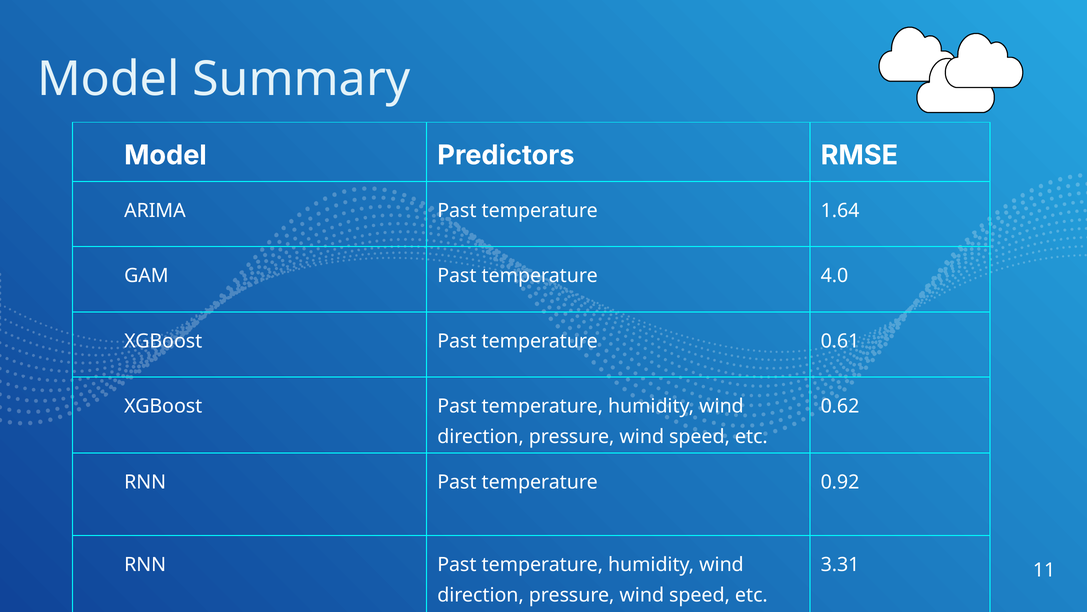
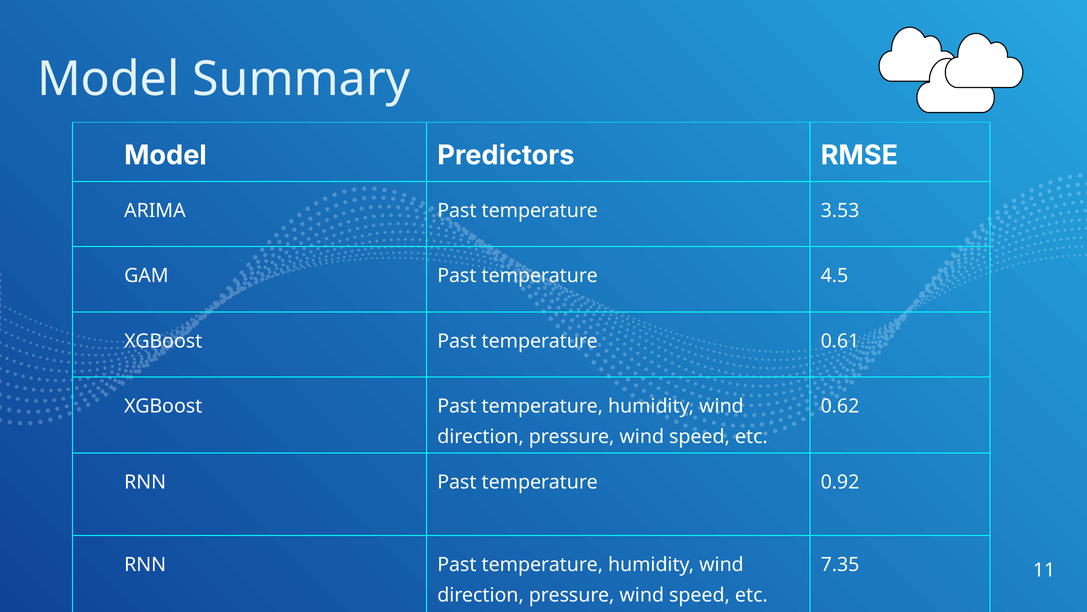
1.64: 1.64 -> 3.53
4.0: 4.0 -> 4.5
3.31: 3.31 -> 7.35
